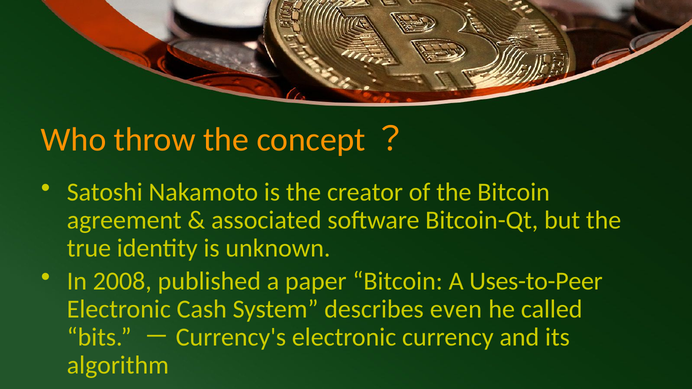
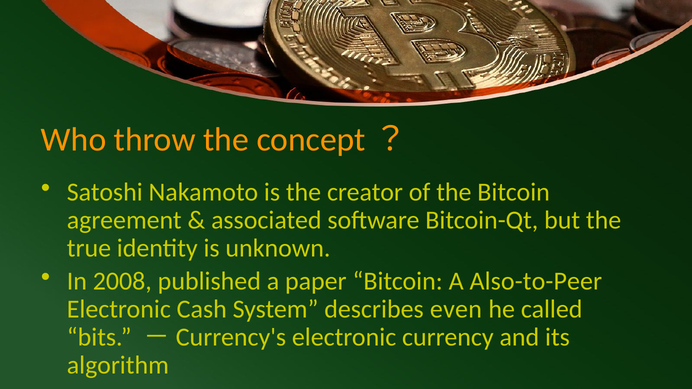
Uses-to-Peer: Uses-to-Peer -> Also-to-Peer
